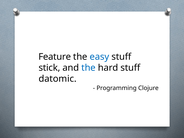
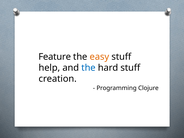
easy colour: blue -> orange
stick: stick -> help
datomic: datomic -> creation
